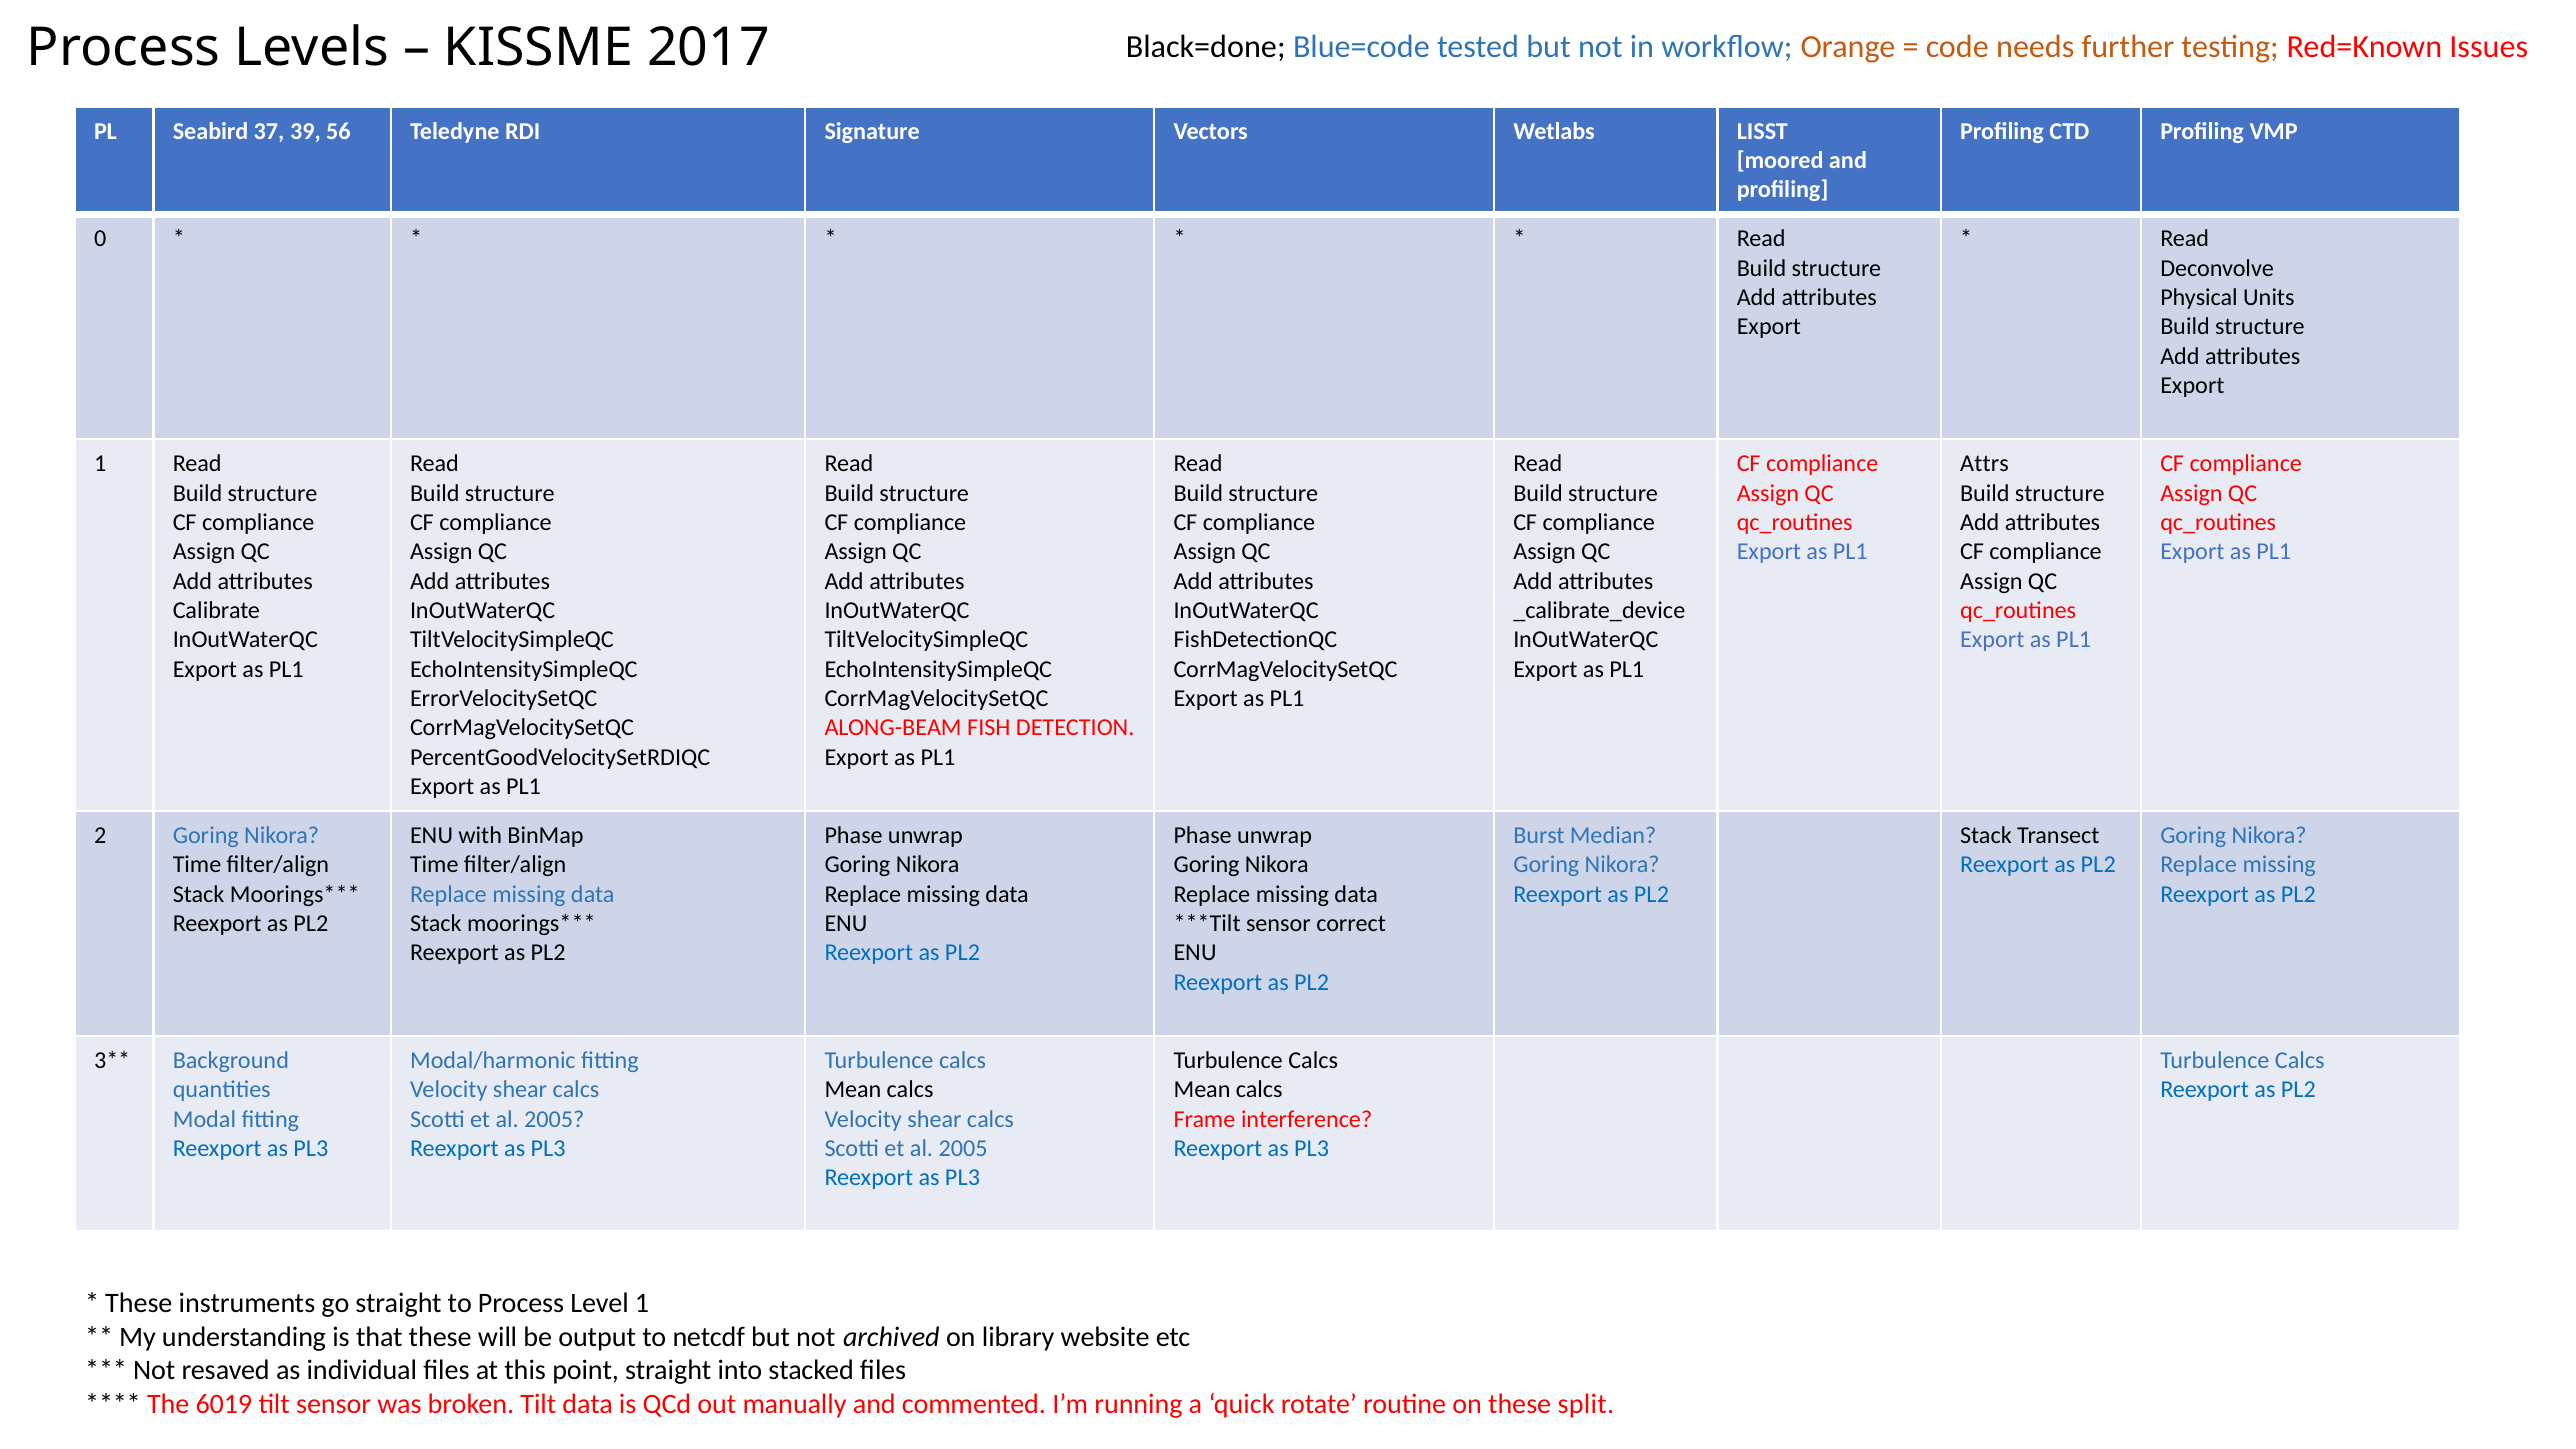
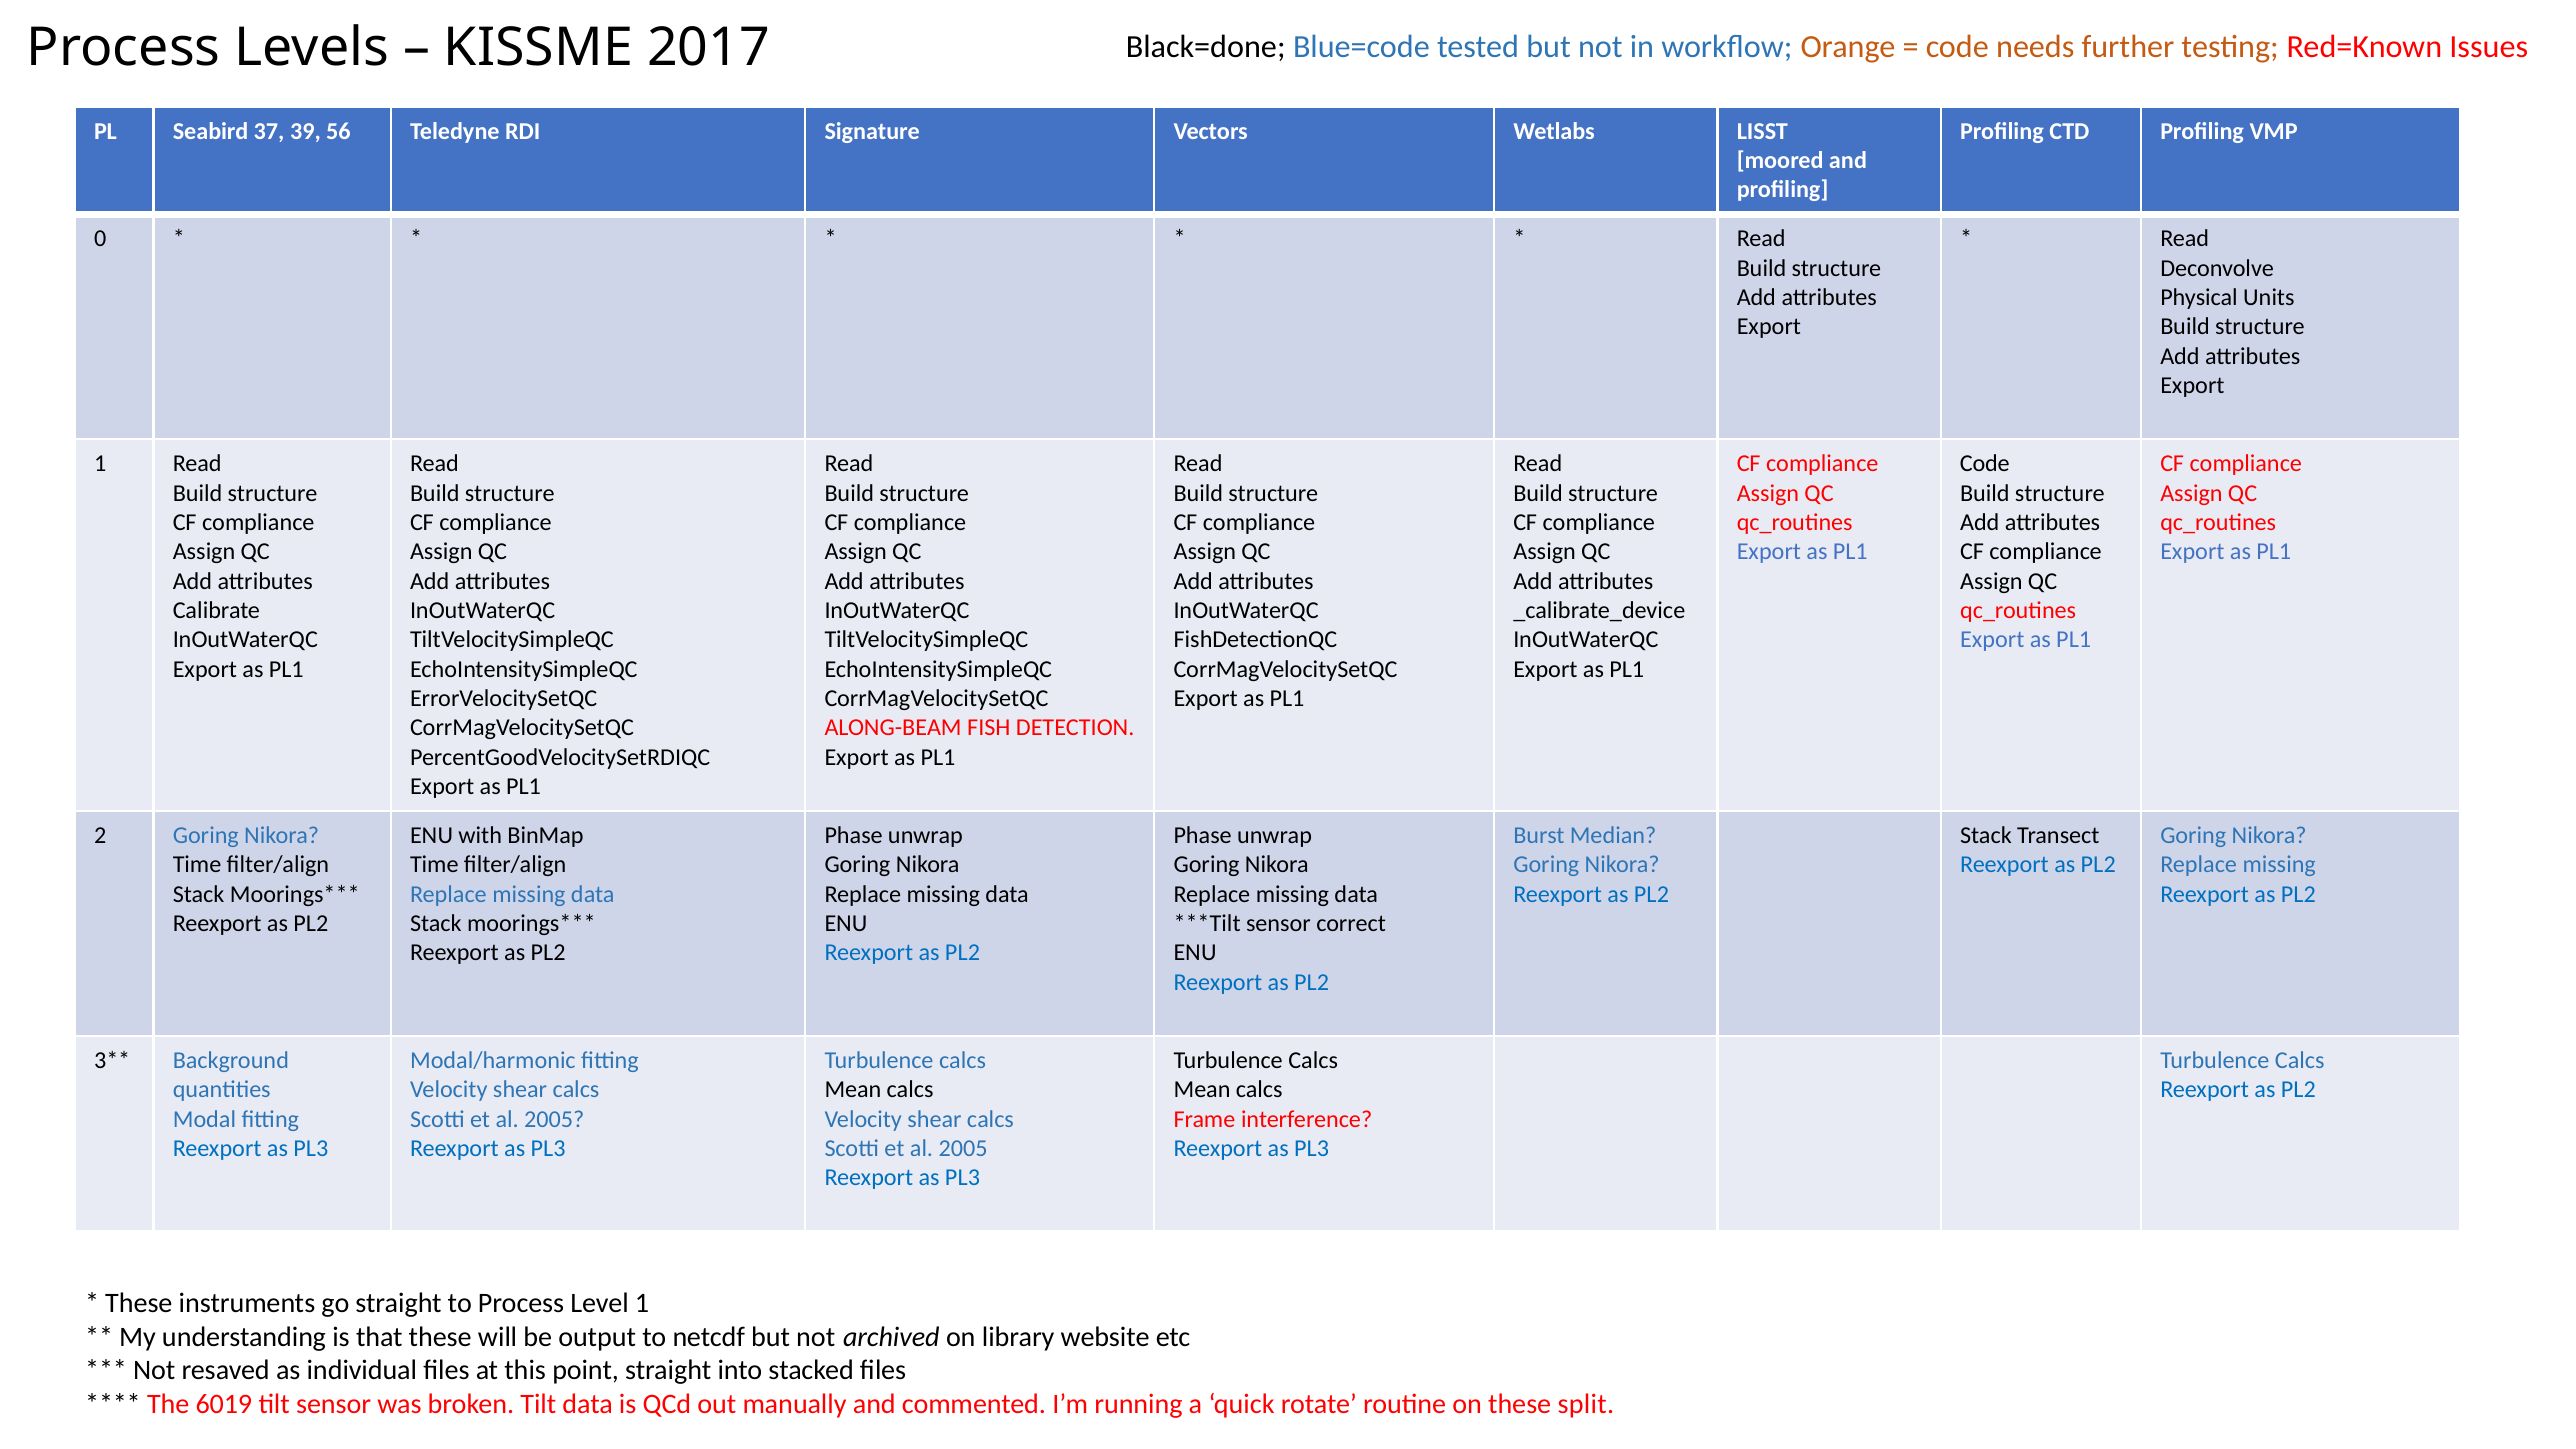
Attrs at (1985, 464): Attrs -> Code
